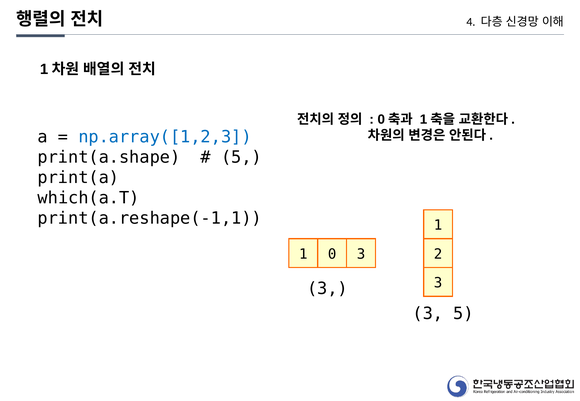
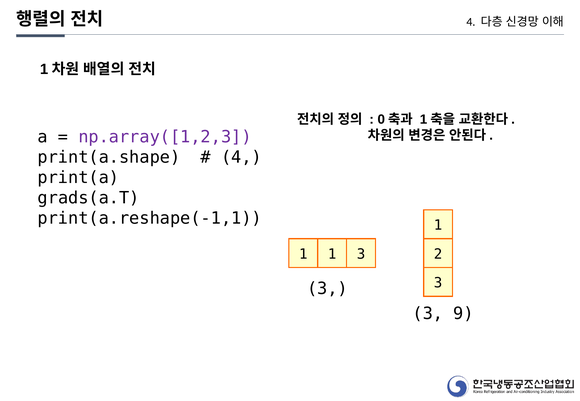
np.array([1,2,3 colour: blue -> purple
5 at (241, 158): 5 -> 4
which(a.T: which(a.T -> grads(a.T
1 0: 0 -> 1
3 5: 5 -> 9
